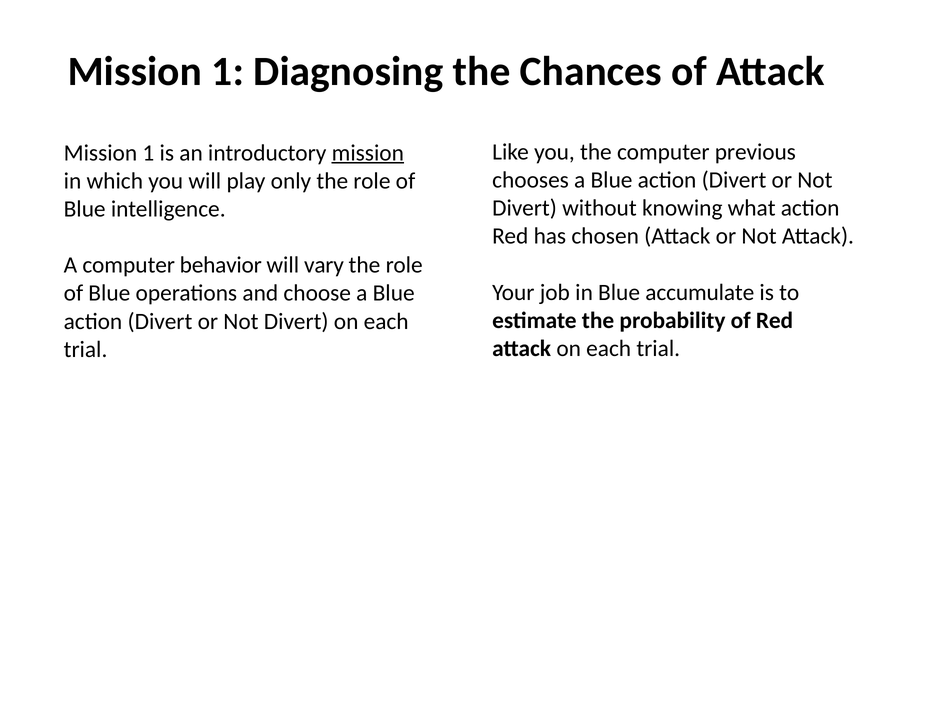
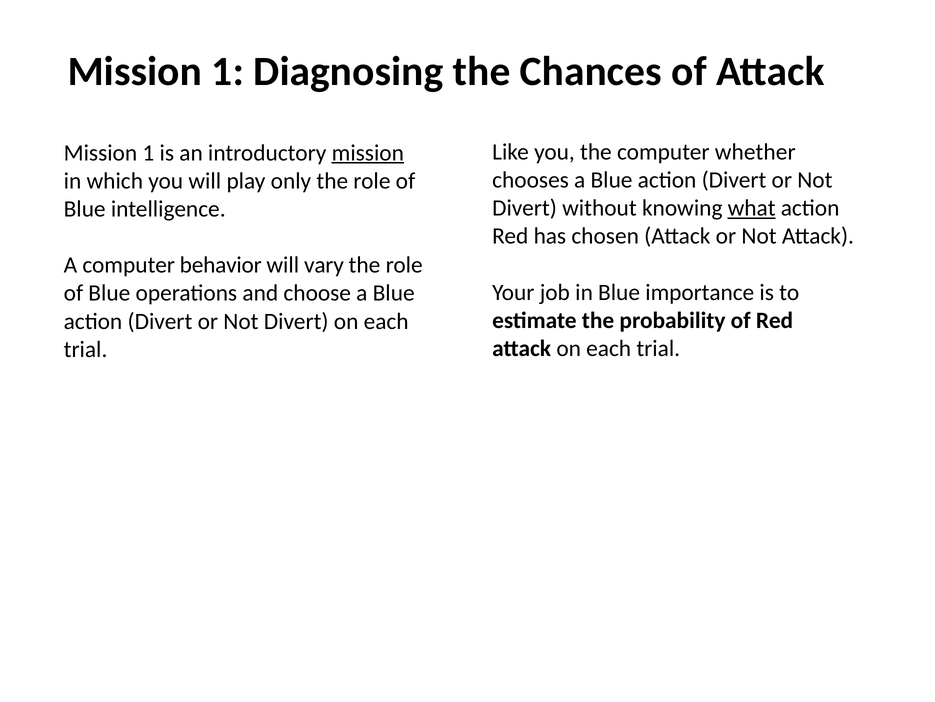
previous: previous -> whether
what underline: none -> present
accumulate: accumulate -> importance
